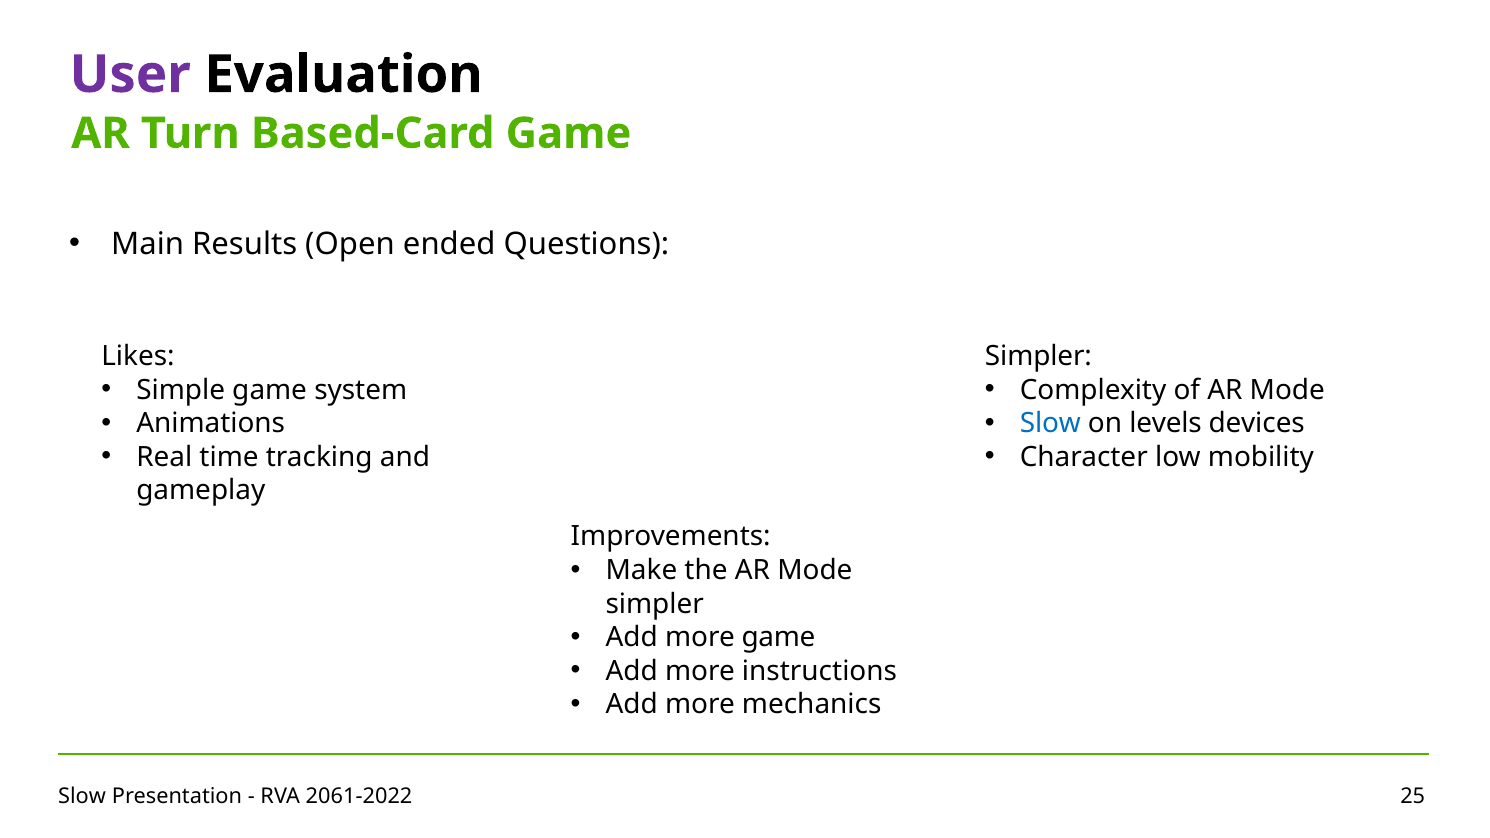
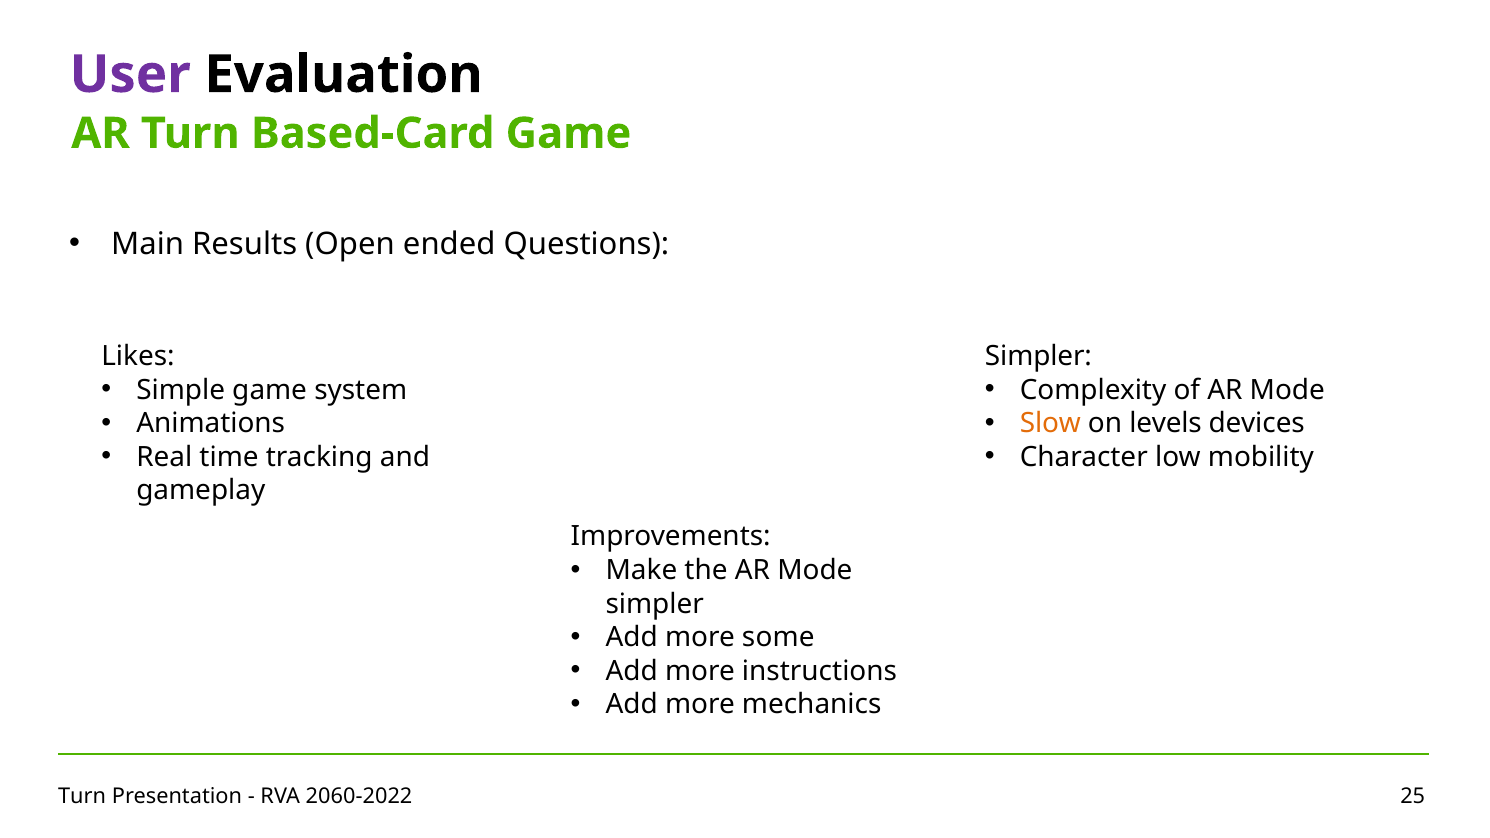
Slow at (1050, 423) colour: blue -> orange
more game: game -> some
Slow at (82, 796): Slow -> Turn
2061-2022: 2061-2022 -> 2060-2022
